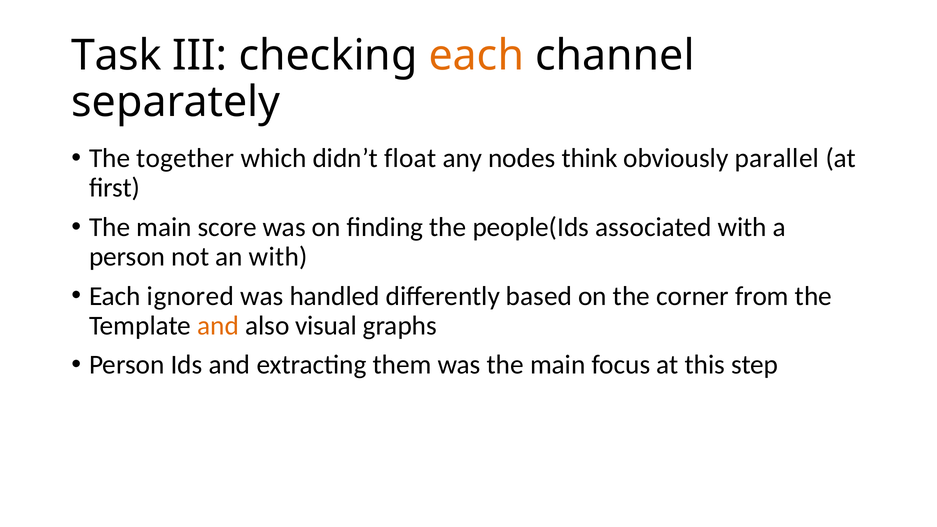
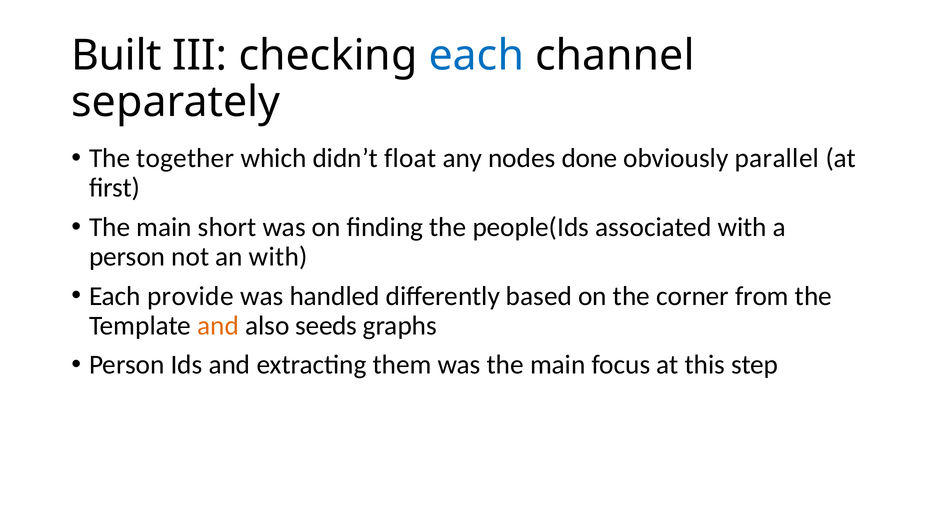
Task: Task -> Built
each at (476, 56) colour: orange -> blue
think: think -> done
score: score -> short
ignored: ignored -> provide
visual: visual -> seeds
